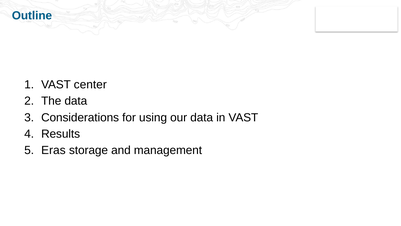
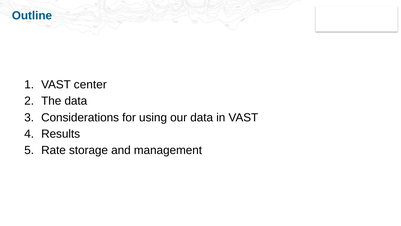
Eras: Eras -> Rate
